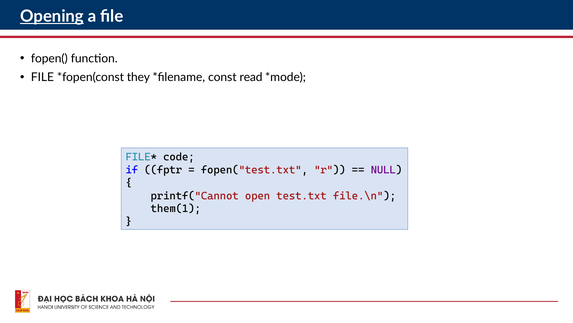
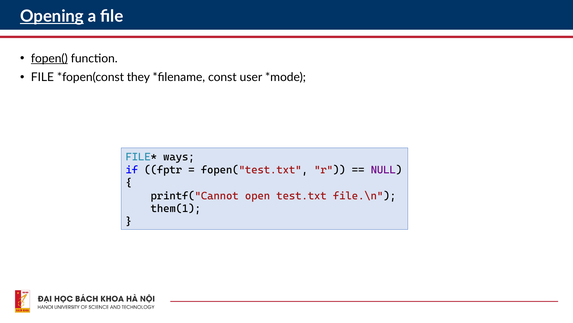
fopen( underline: none -> present
read: read -> user
code: code -> ways
